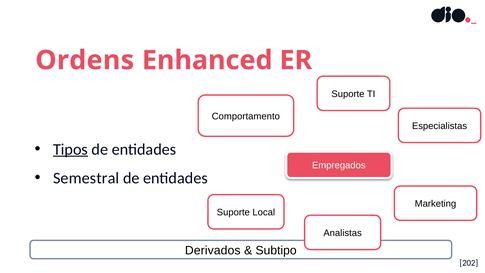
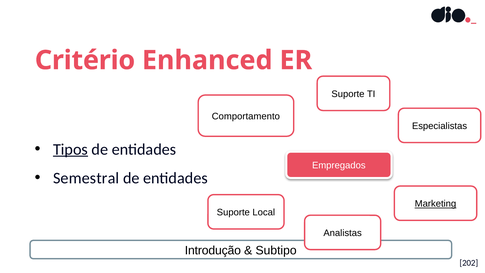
Ordens: Ordens -> Critério
Marketing underline: none -> present
Derivados: Derivados -> Introdução
